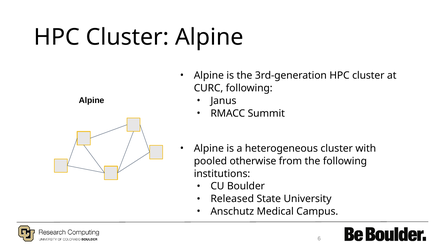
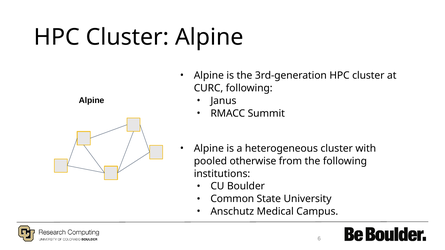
Released: Released -> Common
